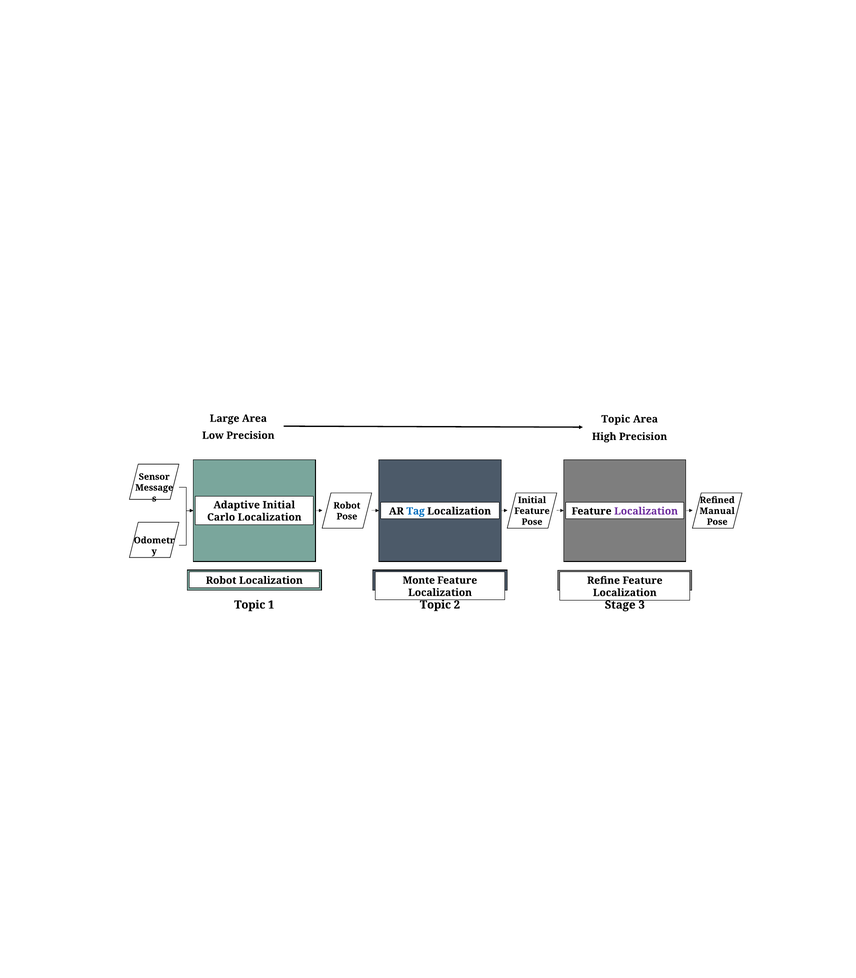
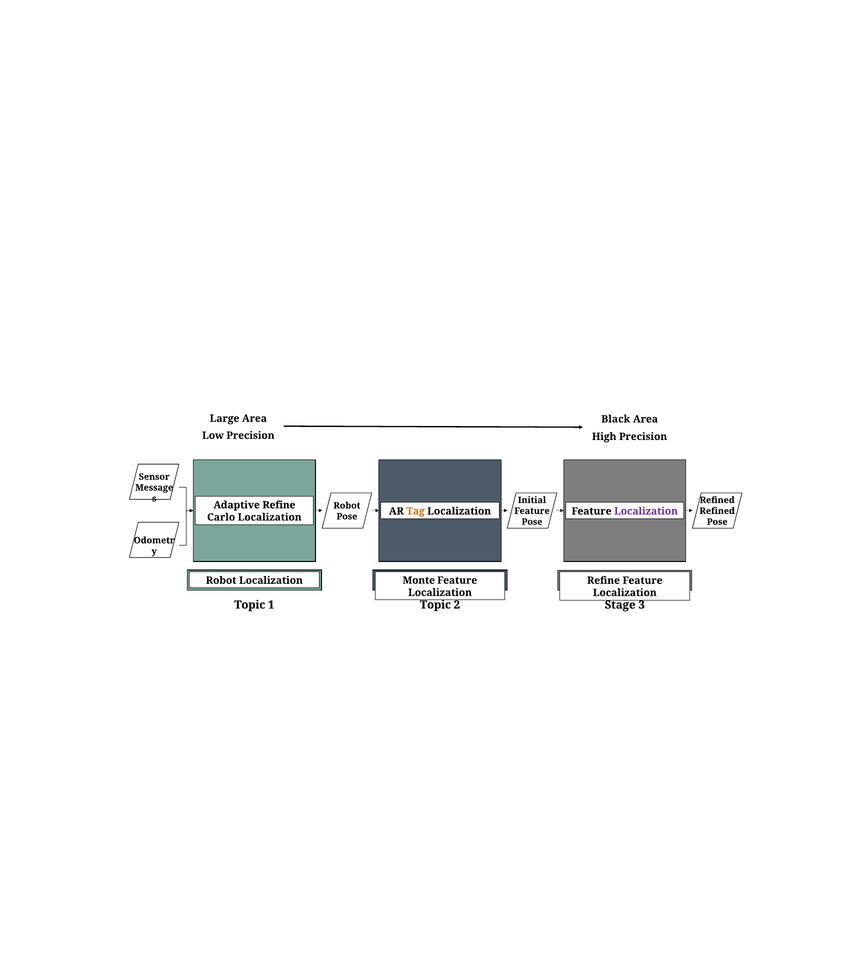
Area Topic: Topic -> Black
Adaptive Initial: Initial -> Refine
Tag colour: blue -> orange
Manual at (717, 511): Manual -> Refined
